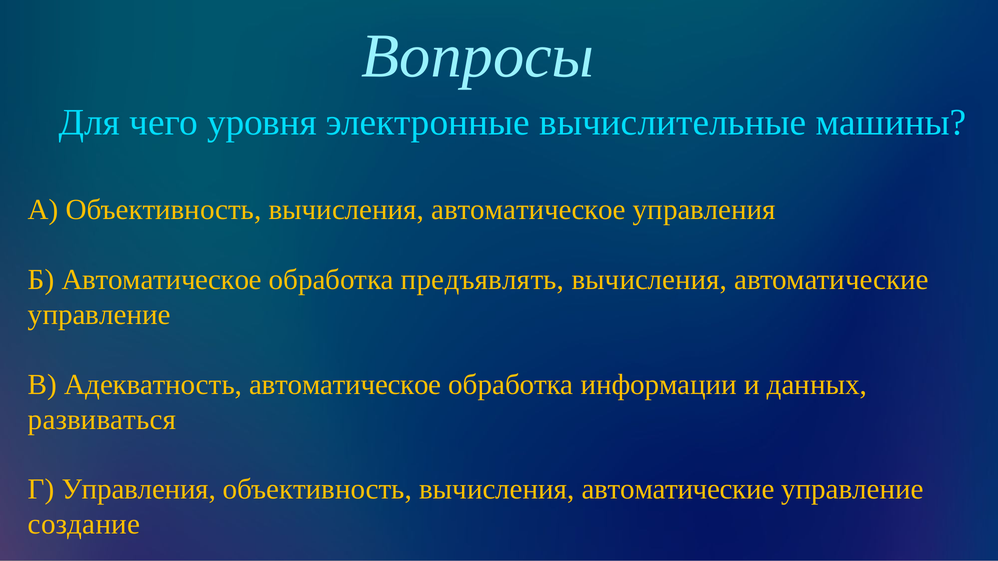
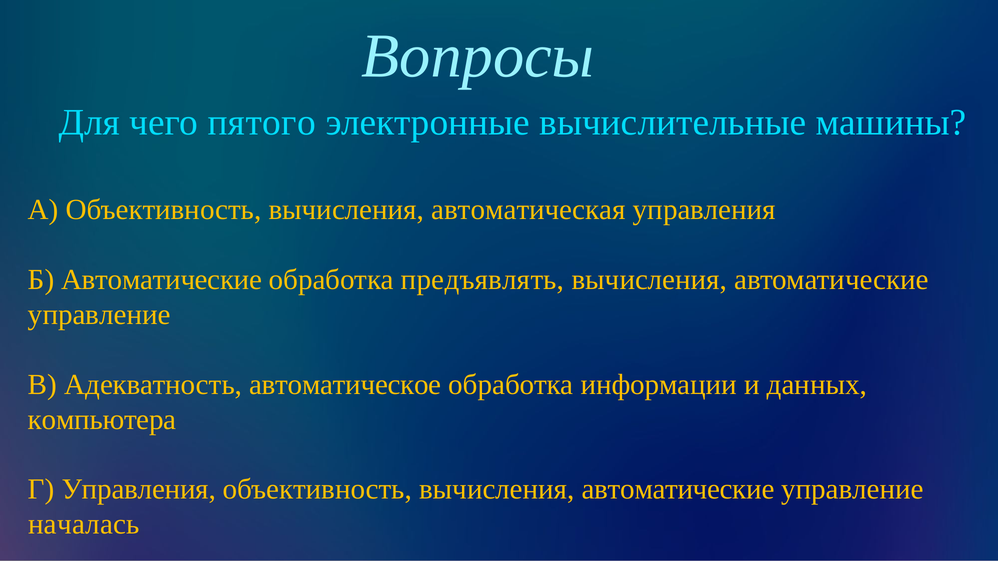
уровня: уровня -> пятого
вычисления автоматическое: автоматическое -> автоматическая
Б Автоматическое: Автоматическое -> Автоматические
развиваться: развиваться -> компьютера
создание: создание -> началась
